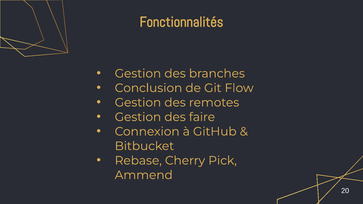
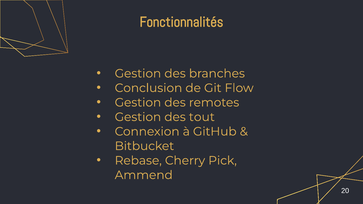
faire: faire -> tout
